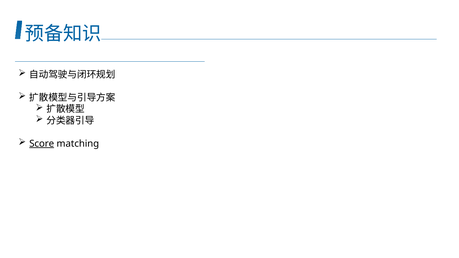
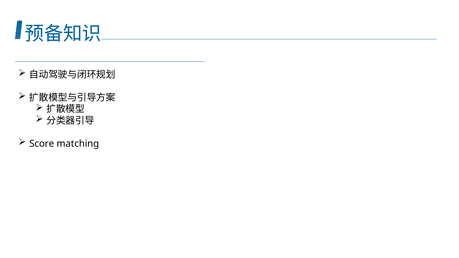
Score underline: present -> none
